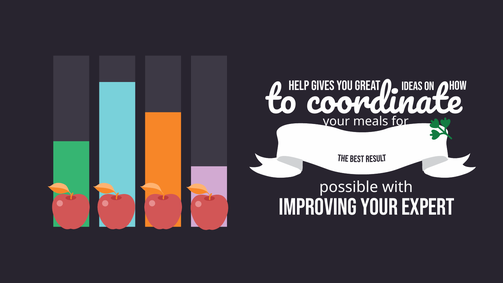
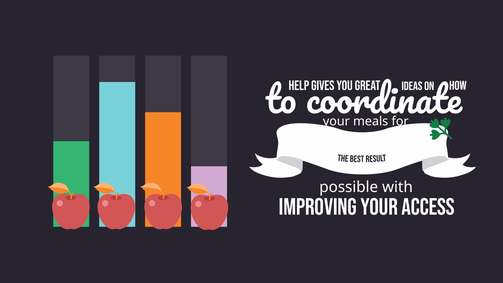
expert: expert -> access
